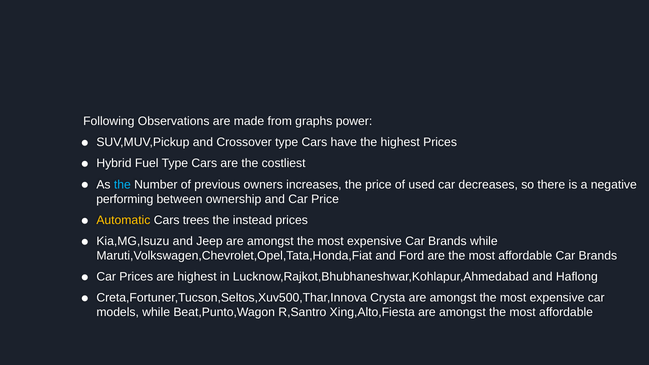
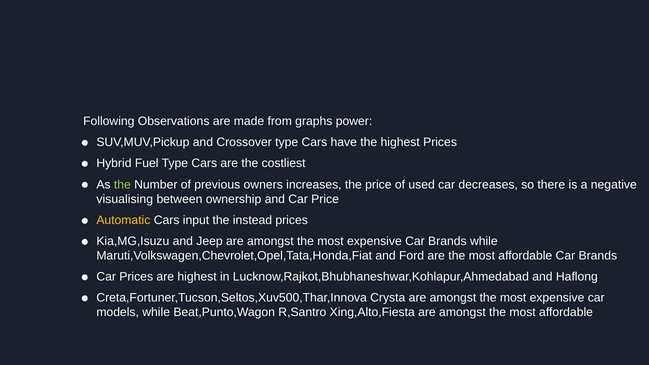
the at (122, 185) colour: light blue -> light green
performing: performing -> visualising
trees: trees -> input
